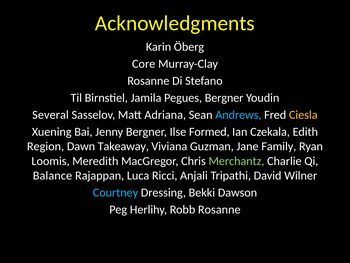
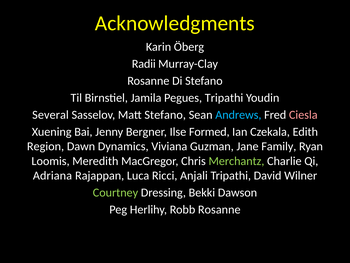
Core: Core -> Radii
Pegues Bergner: Bergner -> Tripathi
Matt Adriana: Adriana -> Stefano
Ciesla colour: yellow -> pink
Takeaway: Takeaway -> Dynamics
Balance: Balance -> Adriana
Courtney colour: light blue -> light green
